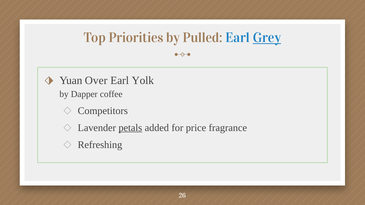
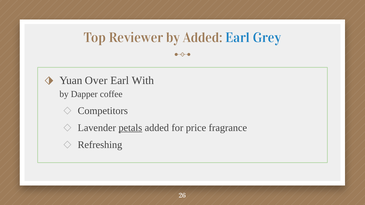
Priorities: Priorities -> Reviewer
by Pulled: Pulled -> Added
Grey underline: present -> none
Yolk: Yolk -> With
